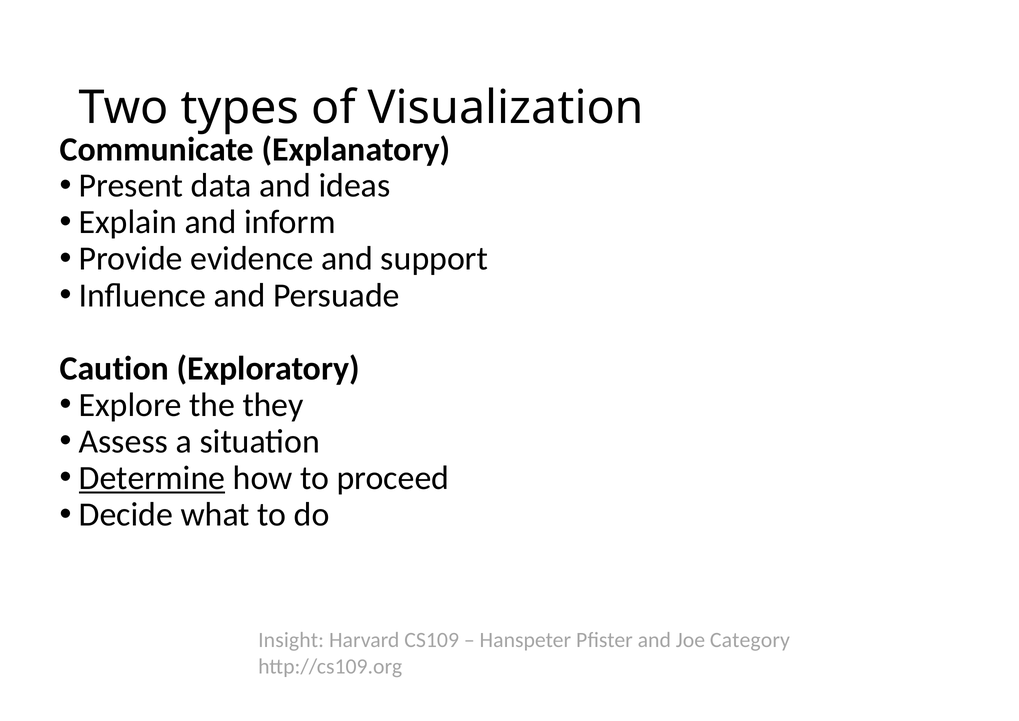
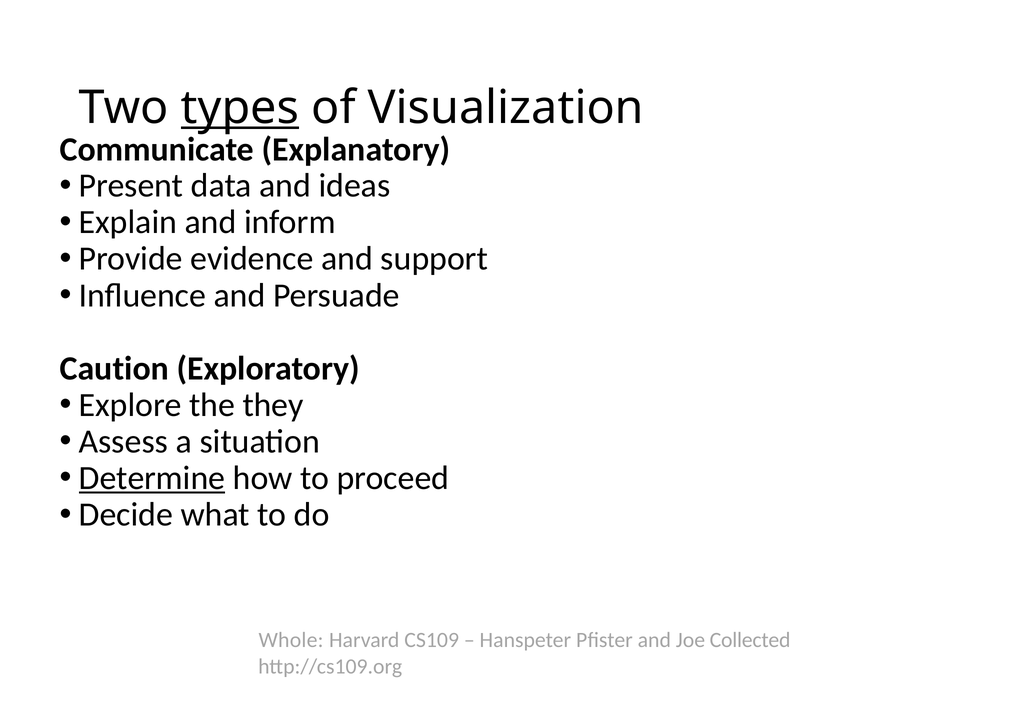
types underline: none -> present
Insight: Insight -> Whole
Category: Category -> Collected
